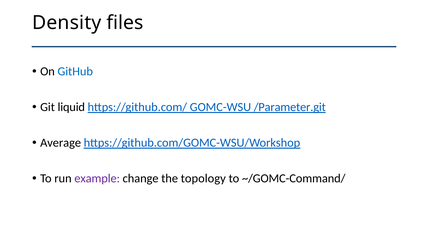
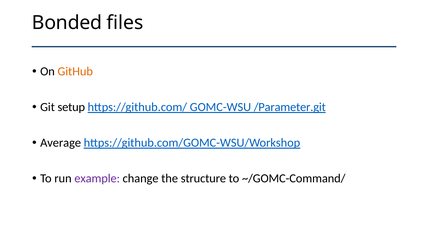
Density: Density -> Bonded
GitHub colour: blue -> orange
liquid: liquid -> setup
topology: topology -> structure
